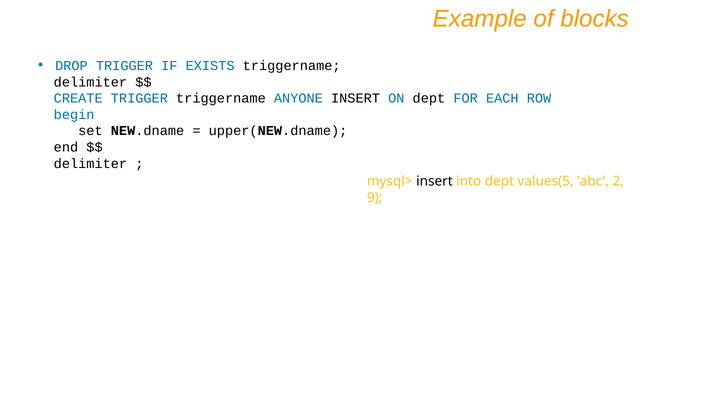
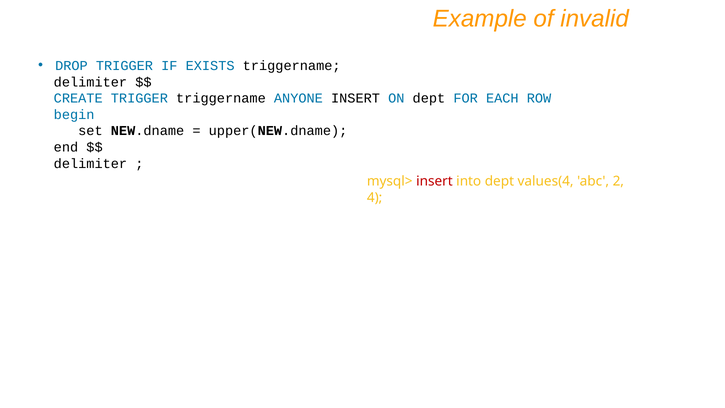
blocks: blocks -> invalid
insert at (434, 181) colour: black -> red
values(5: values(5 -> values(4
9: 9 -> 4
